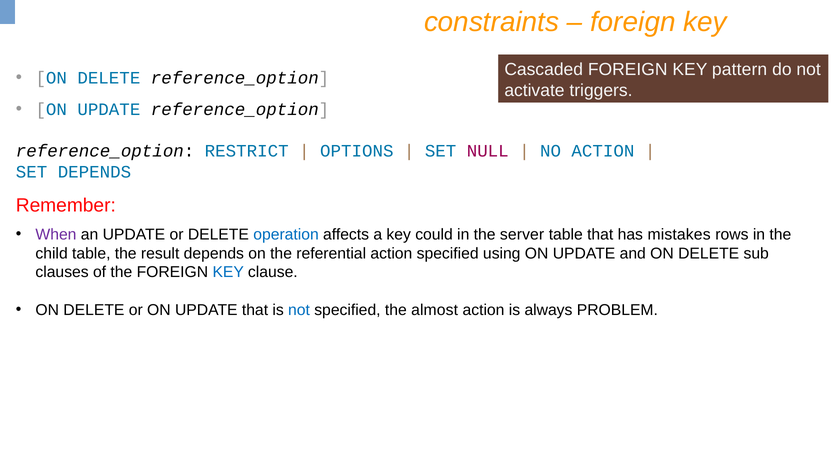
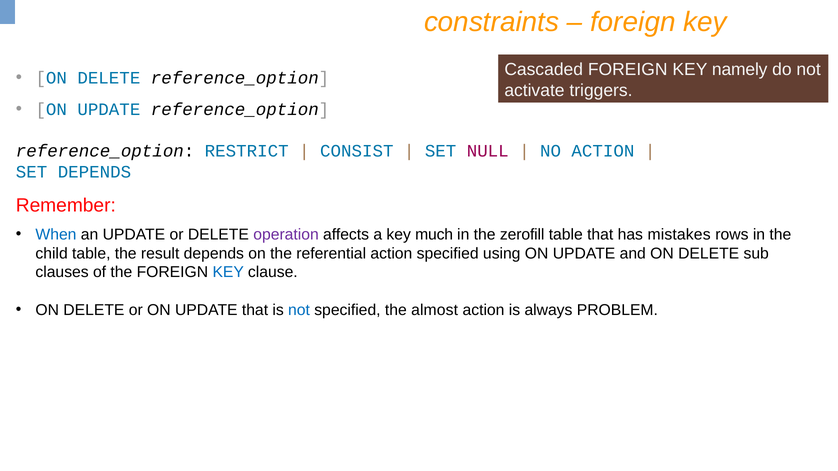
pattern: pattern -> namely
OPTIONS: OPTIONS -> CONSIST
When colour: purple -> blue
operation colour: blue -> purple
could: could -> much
server: server -> zerofill
